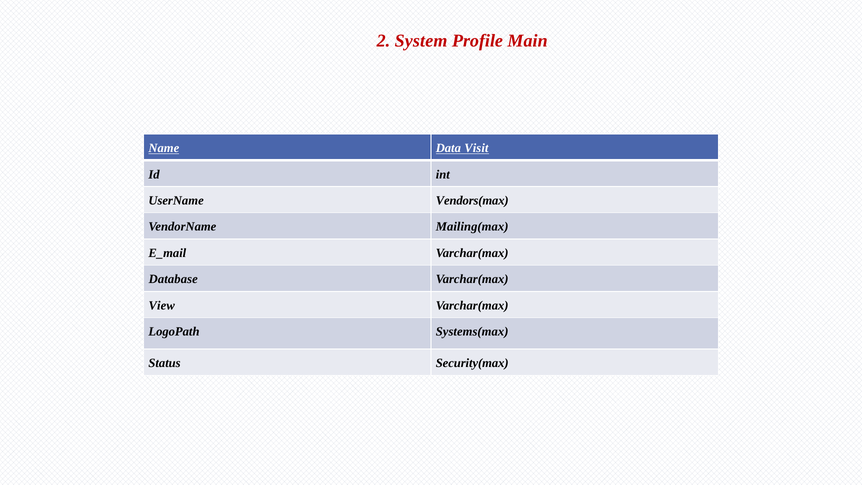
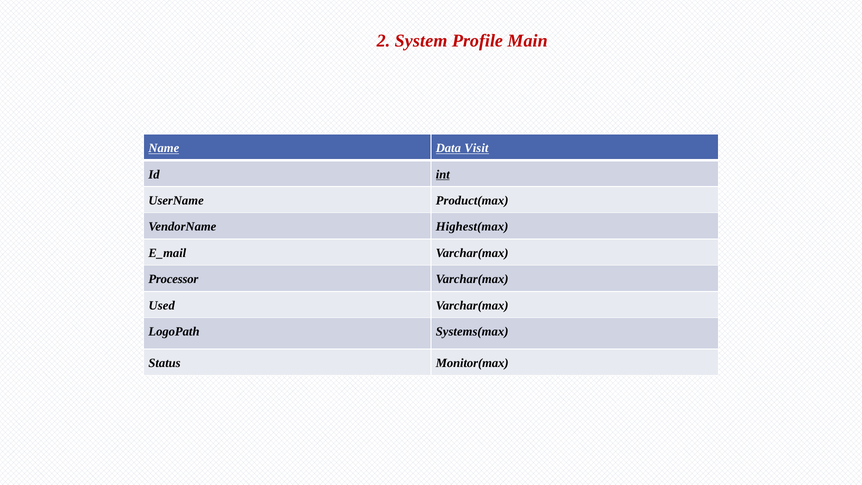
int underline: none -> present
Vendors(max: Vendors(max -> Product(max
Mailing(max: Mailing(max -> Highest(max
Database: Database -> Processor
View: View -> Used
Security(max: Security(max -> Monitor(max
